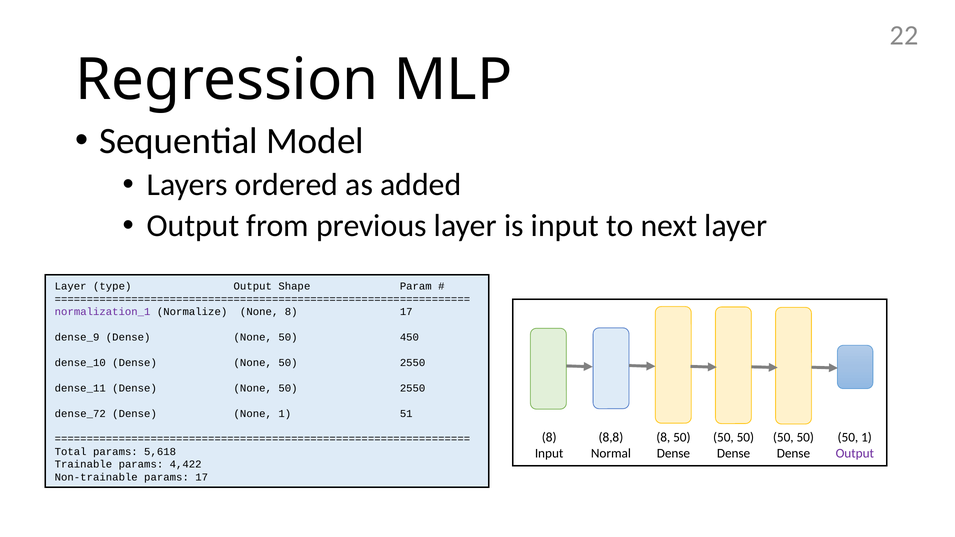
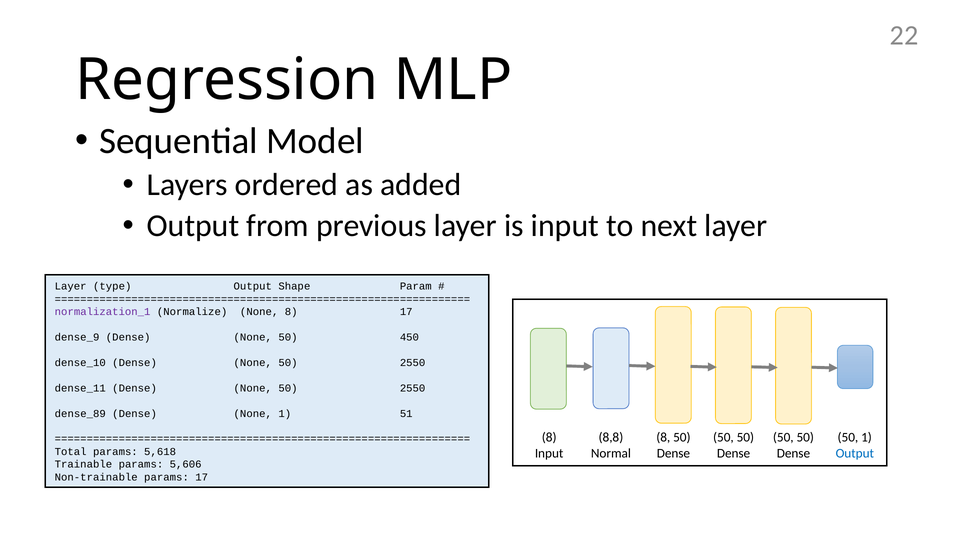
dense_72: dense_72 -> dense_89
Output at (855, 453) colour: purple -> blue
4,422: 4,422 -> 5,606
